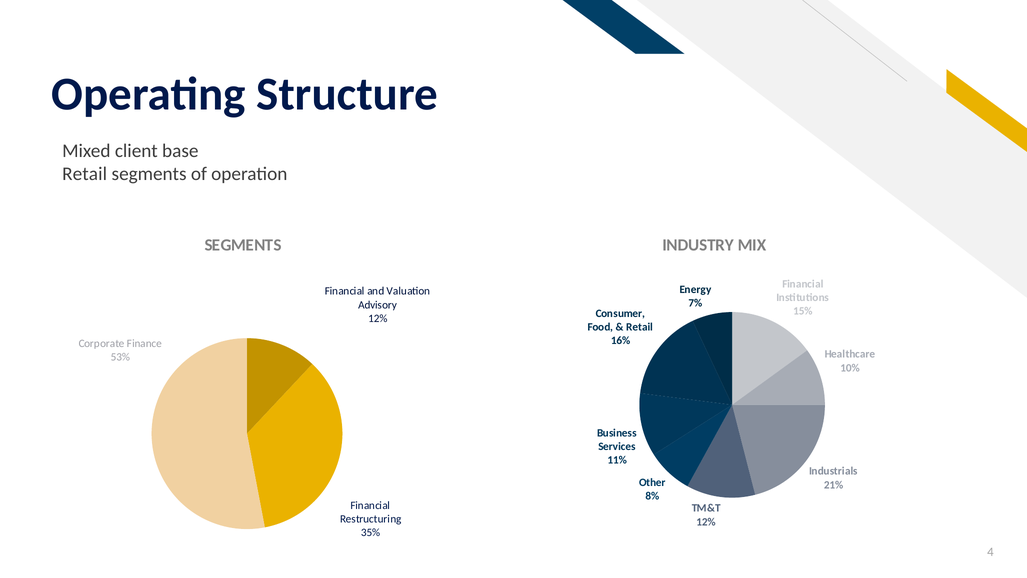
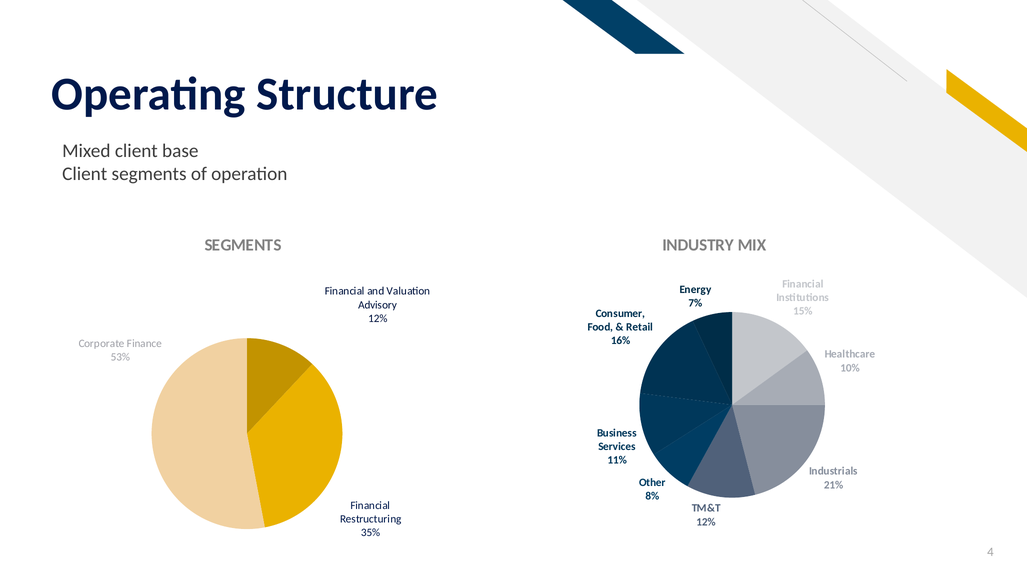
Retail at (85, 174): Retail -> Client
